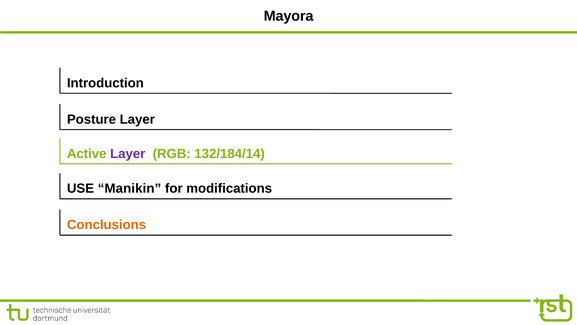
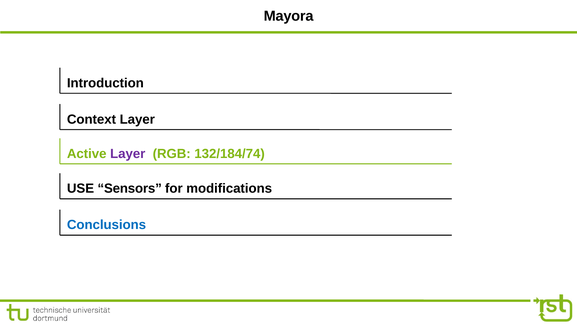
Posture: Posture -> Context
132/184/14: 132/184/14 -> 132/184/74
Manikin: Manikin -> Sensors
Conclusions colour: orange -> blue
